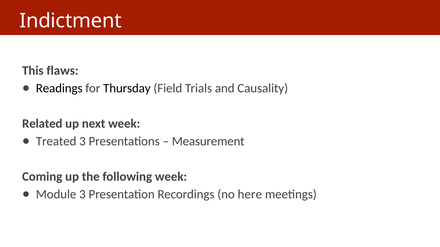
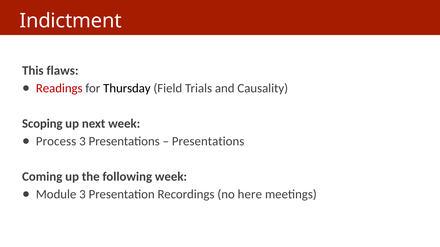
Readings colour: black -> red
Related: Related -> Scoping
Treated: Treated -> Process
Measurement at (208, 142): Measurement -> Presentations
